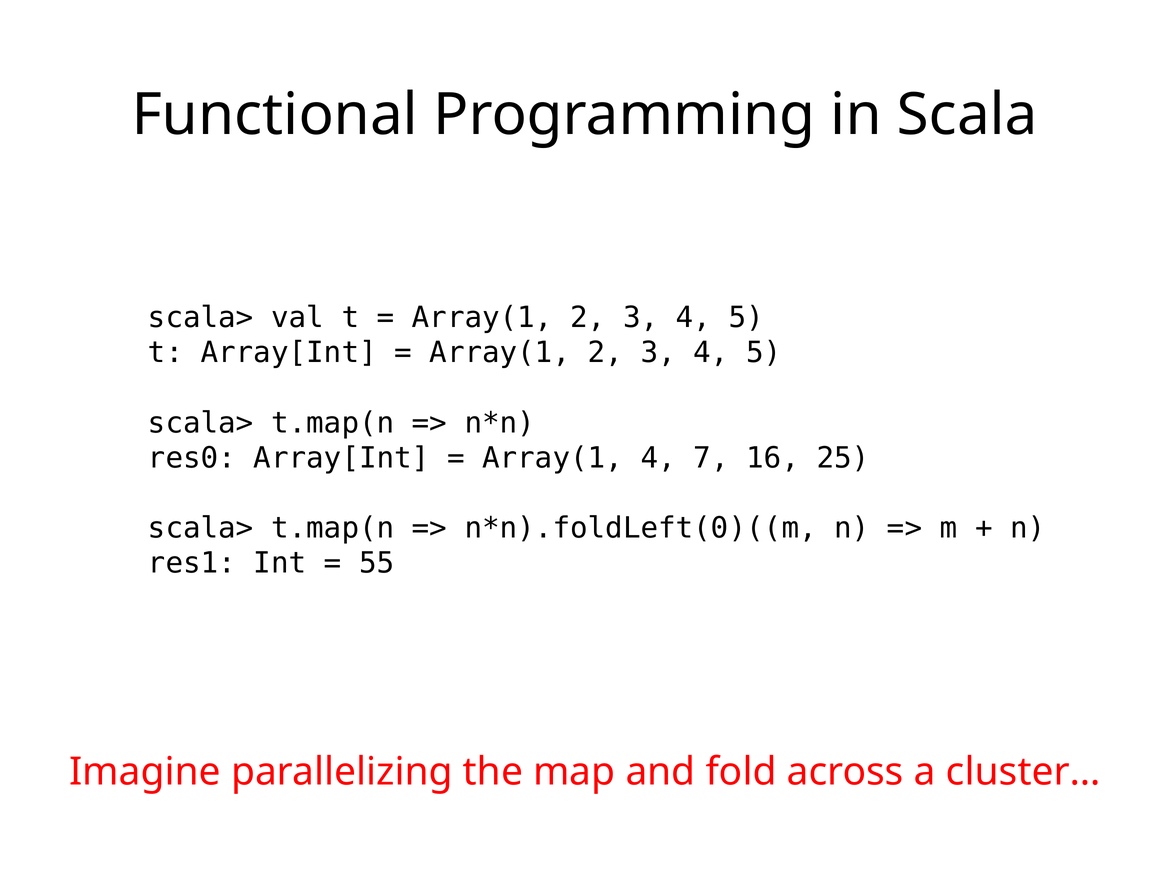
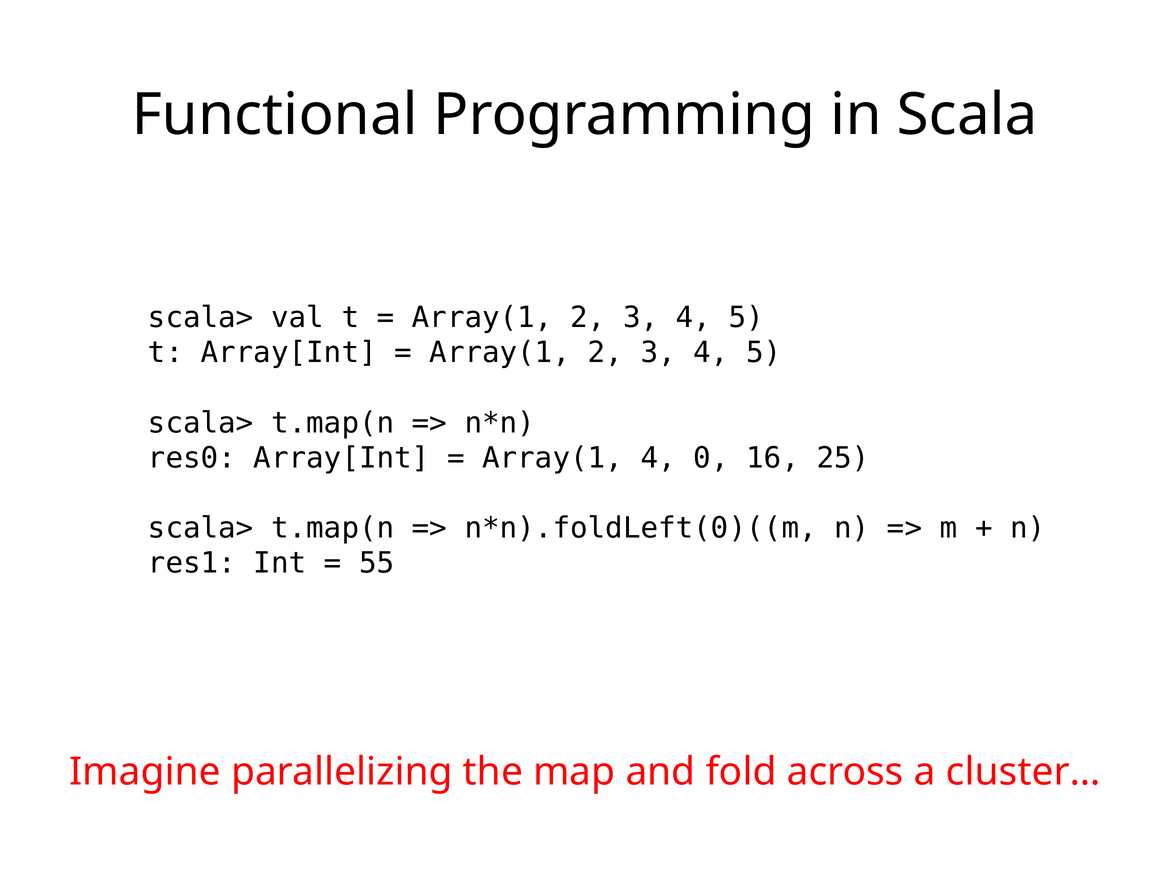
7: 7 -> 0
